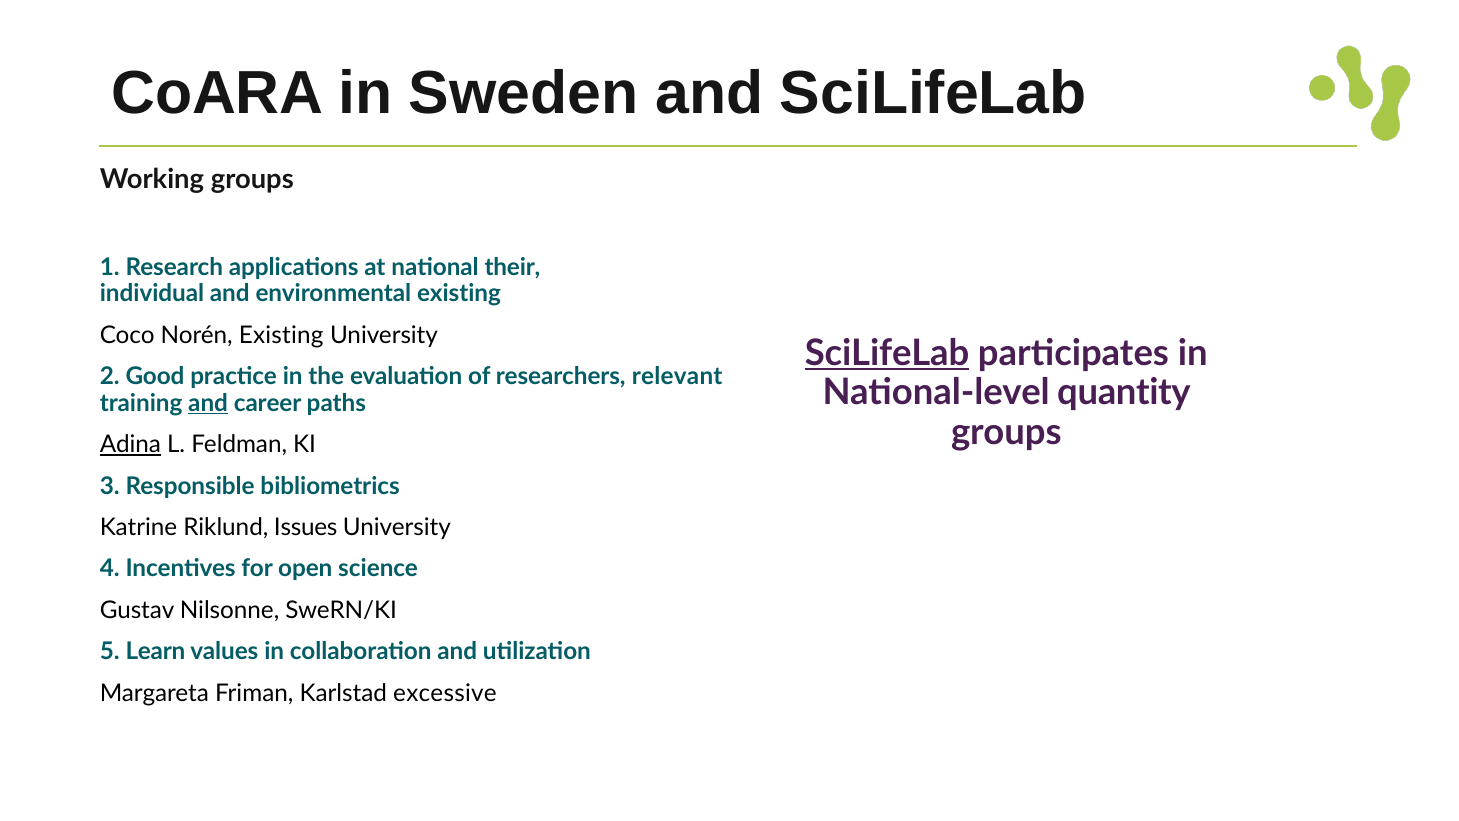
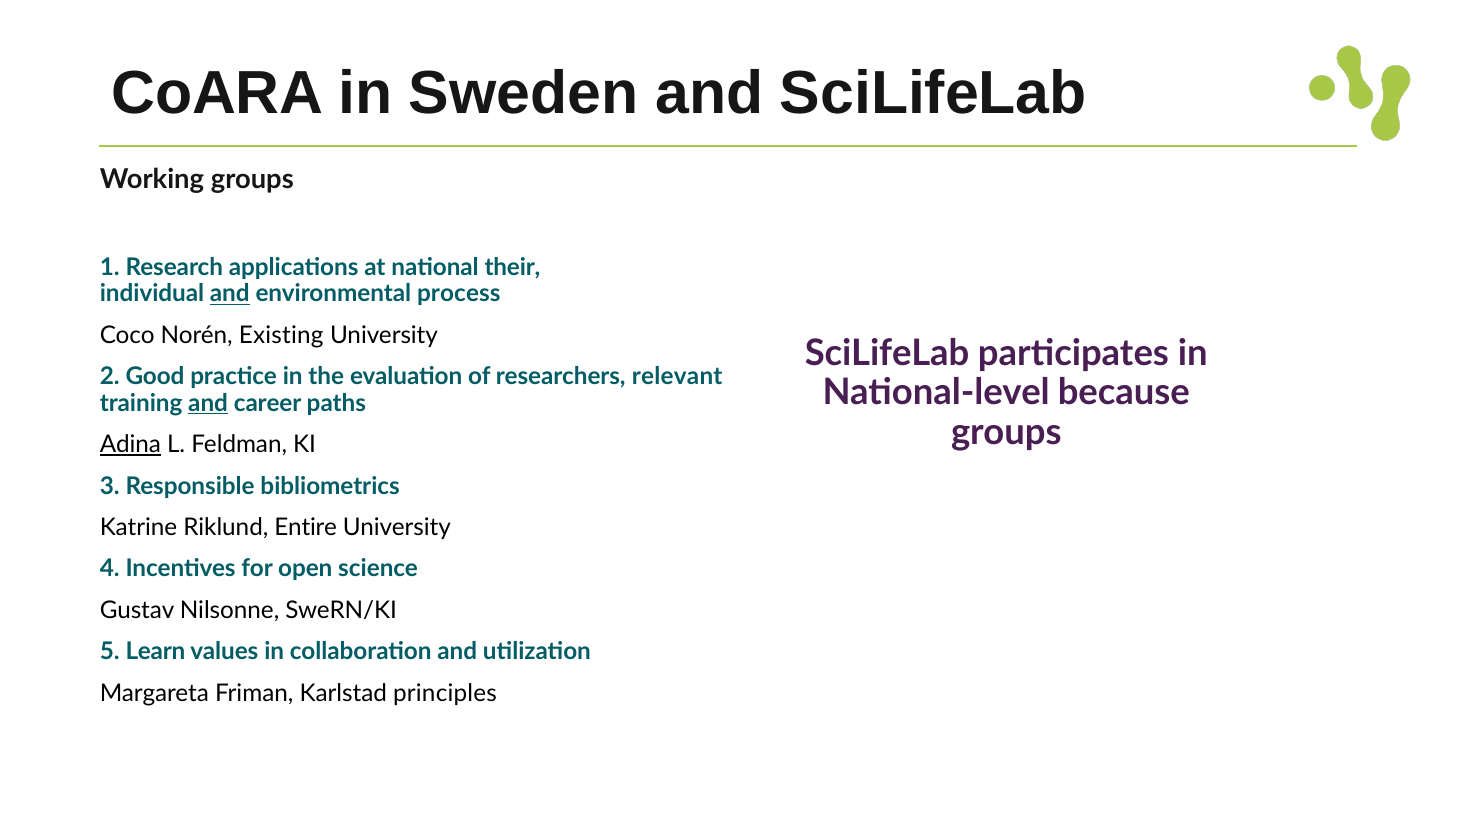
and at (230, 294) underline: none -> present
environmental existing: existing -> process
SciLifeLab at (887, 353) underline: present -> none
quantity: quantity -> because
Issues: Issues -> Entire
excessive: excessive -> principles
